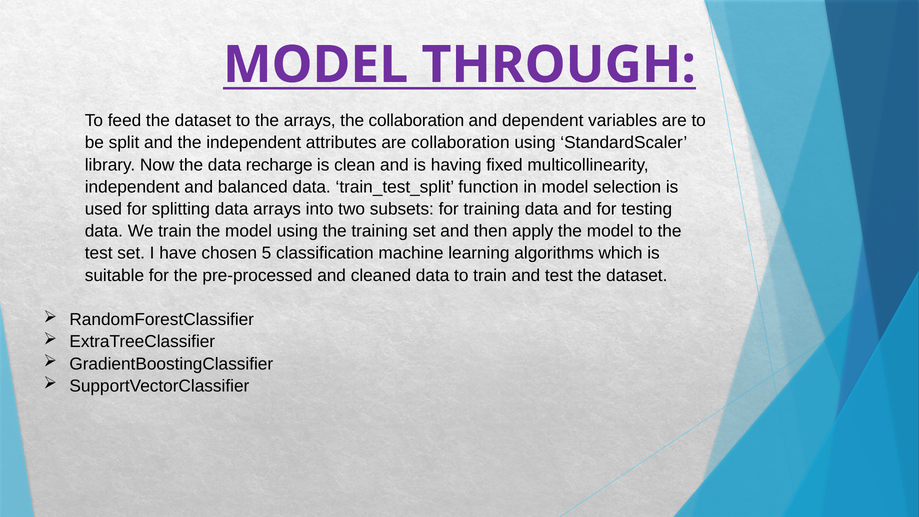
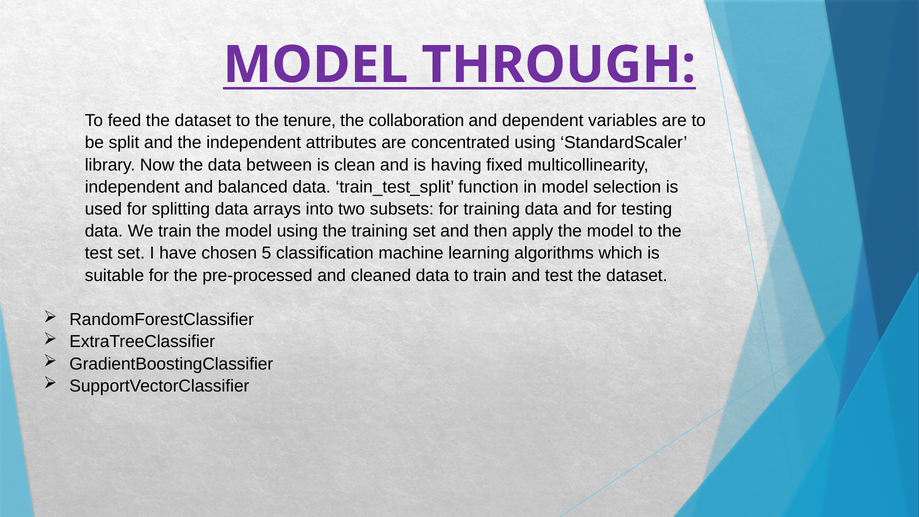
the arrays: arrays -> tenure
are collaboration: collaboration -> concentrated
recharge: recharge -> between
